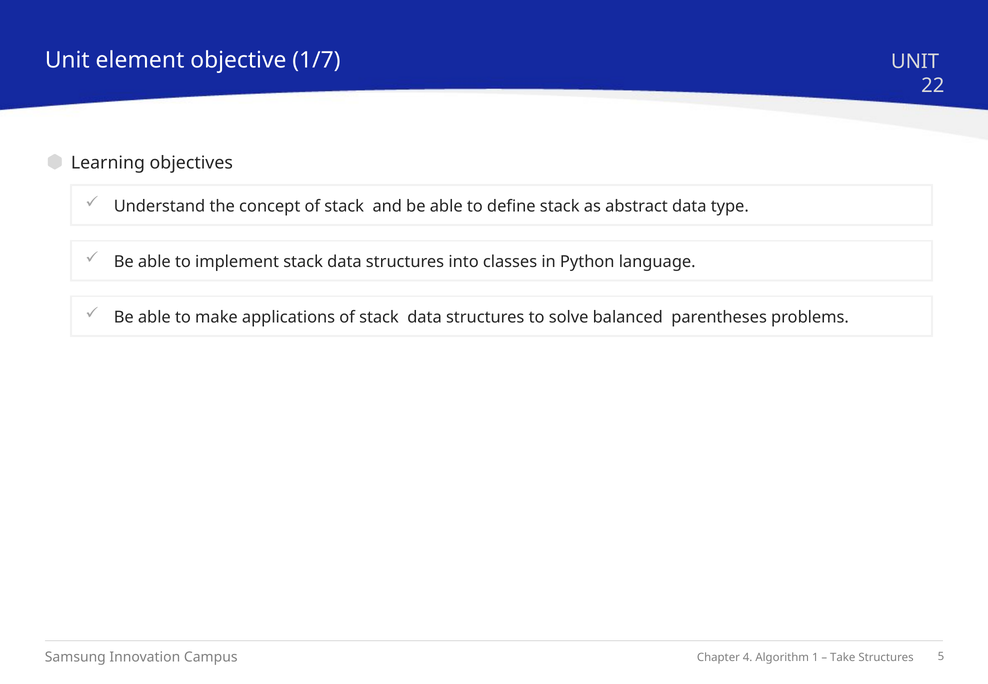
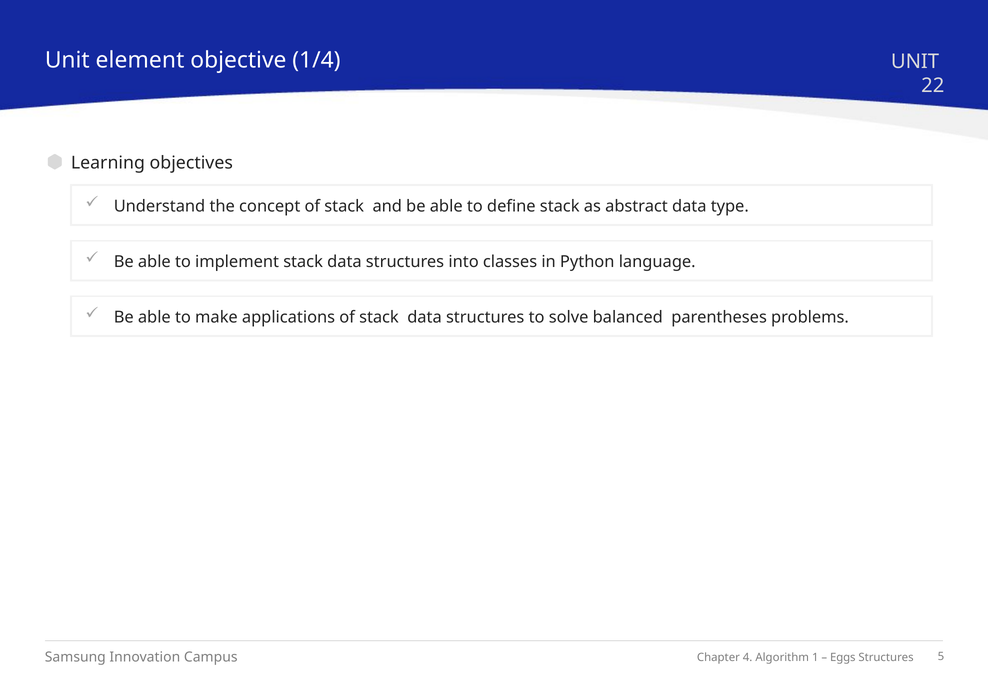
1/7: 1/7 -> 1/4
Take: Take -> Eggs
